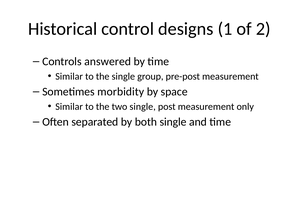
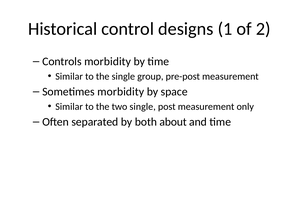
Controls answered: answered -> morbidity
both single: single -> about
